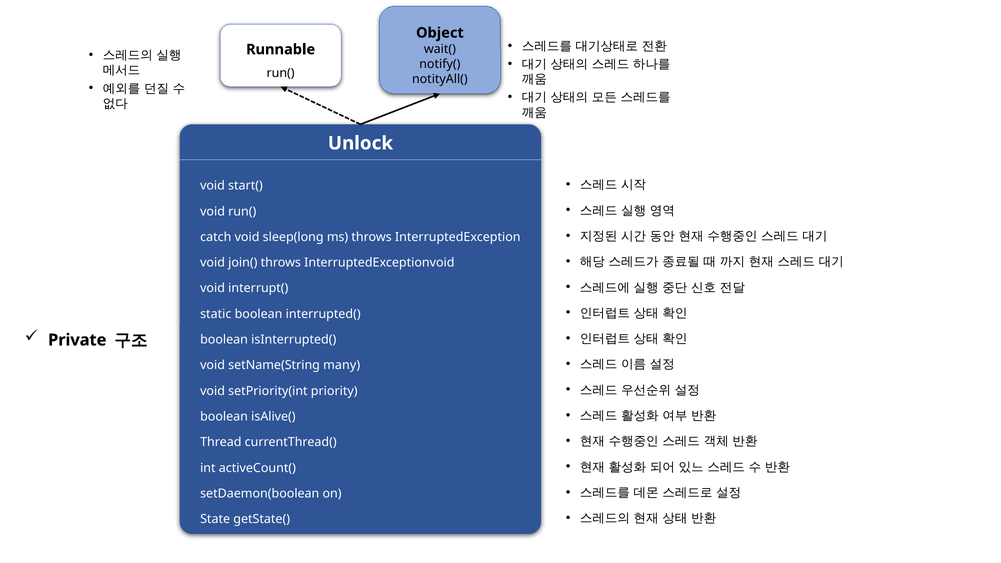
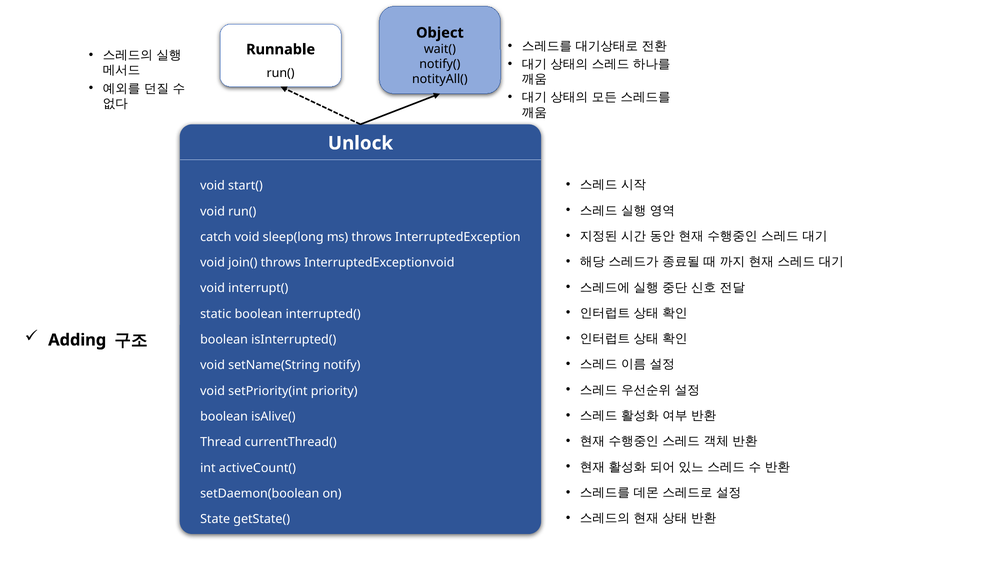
Private: Private -> Adding
many: many -> notify
